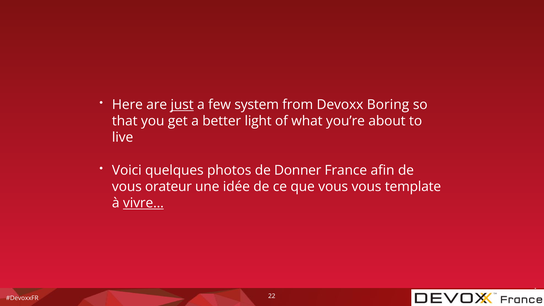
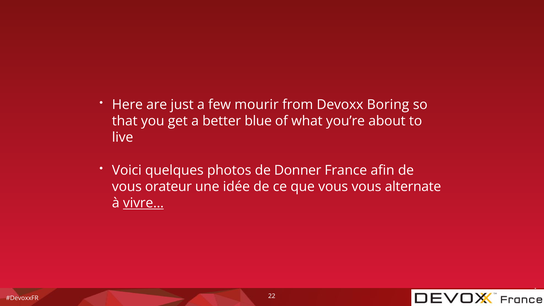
just underline: present -> none
system: system -> mourir
light: light -> blue
template: template -> alternate
